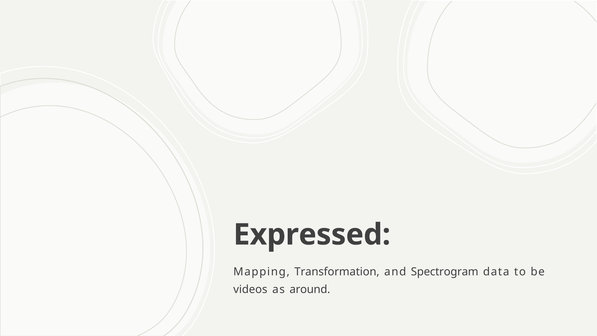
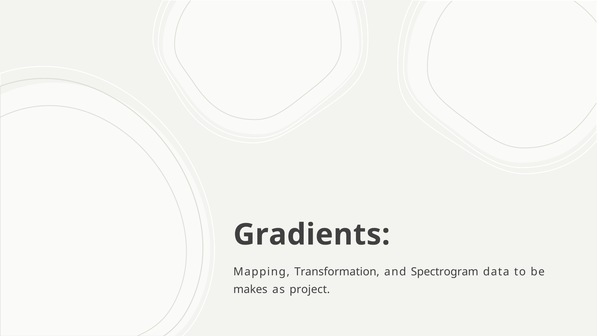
Expressed: Expressed -> Gradients
videos: videos -> makes
around: around -> project
